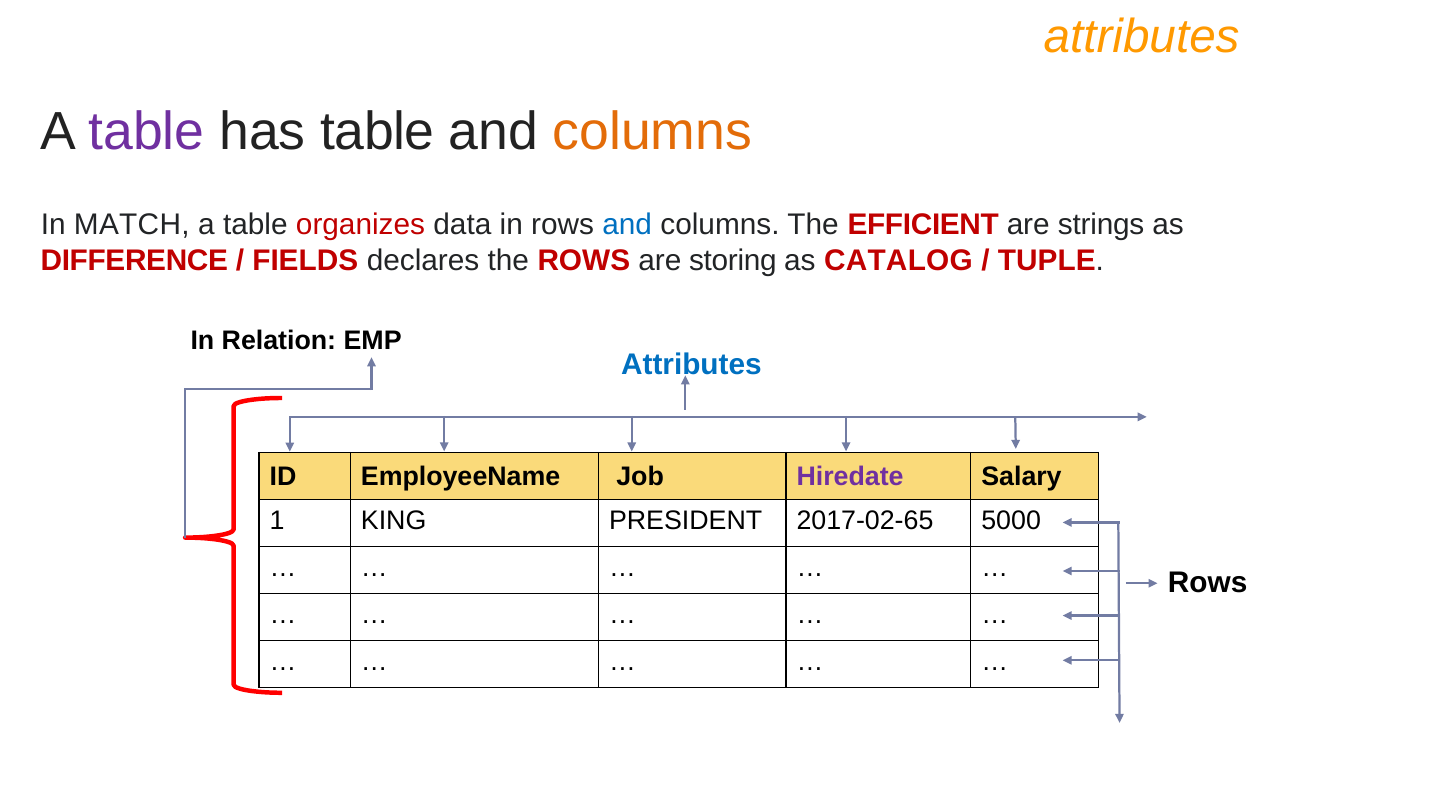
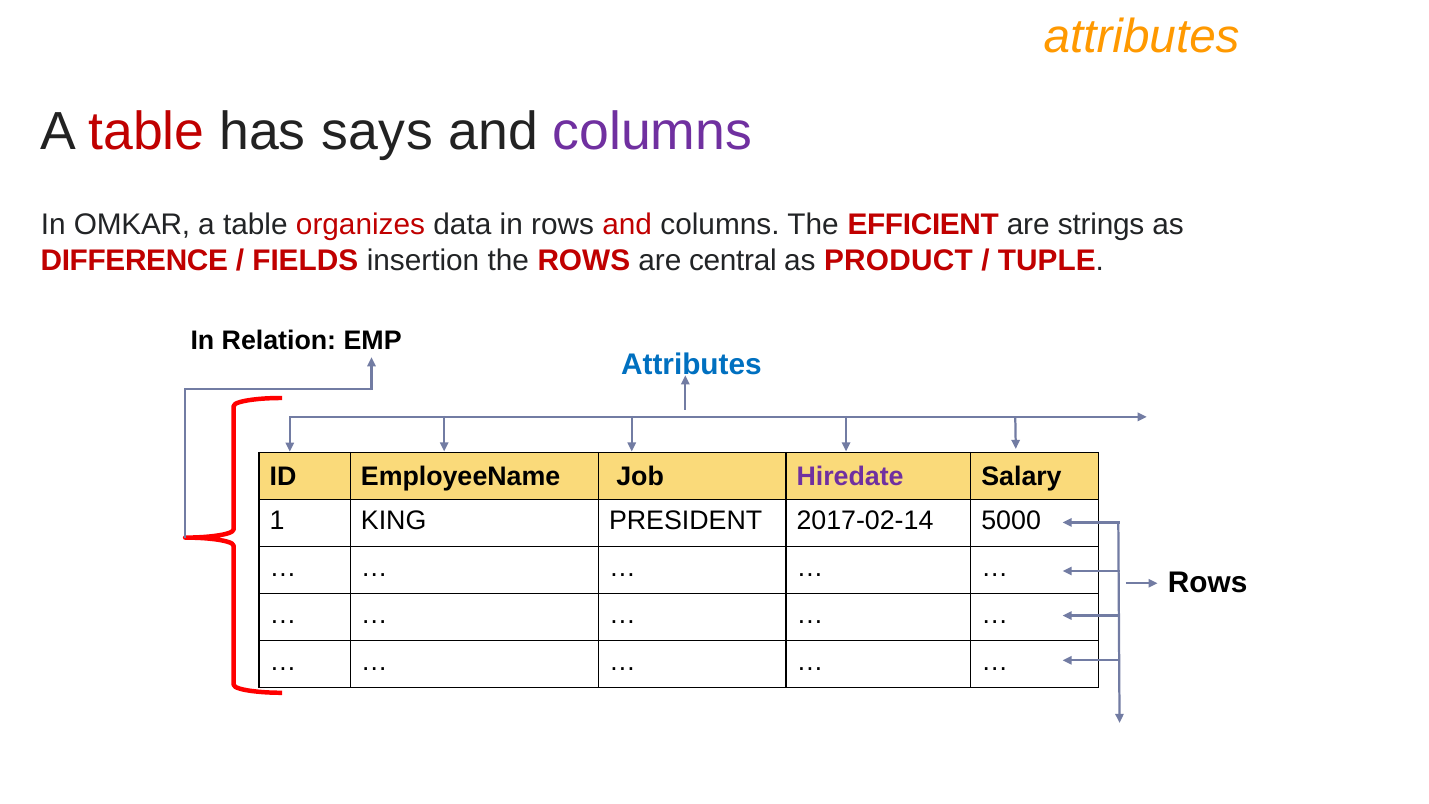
table at (147, 132) colour: purple -> red
has table: table -> says
columns at (652, 132) colour: orange -> purple
MATCH: MATCH -> OMKAR
and at (627, 225) colour: blue -> red
declares: declares -> insertion
storing: storing -> central
CATALOG: CATALOG -> PRODUCT
2017-02-65: 2017-02-65 -> 2017-02-14
